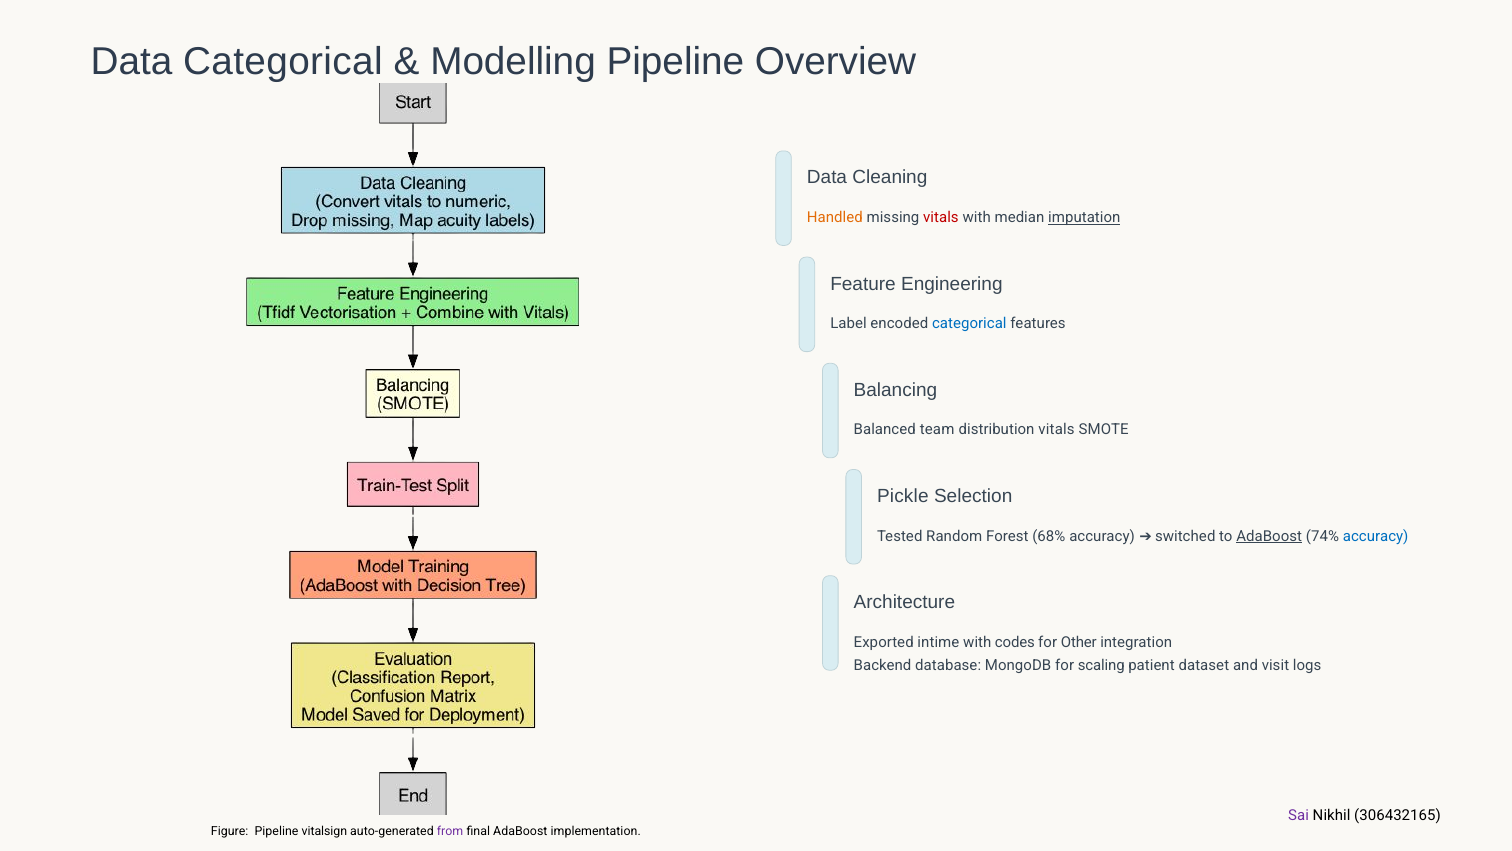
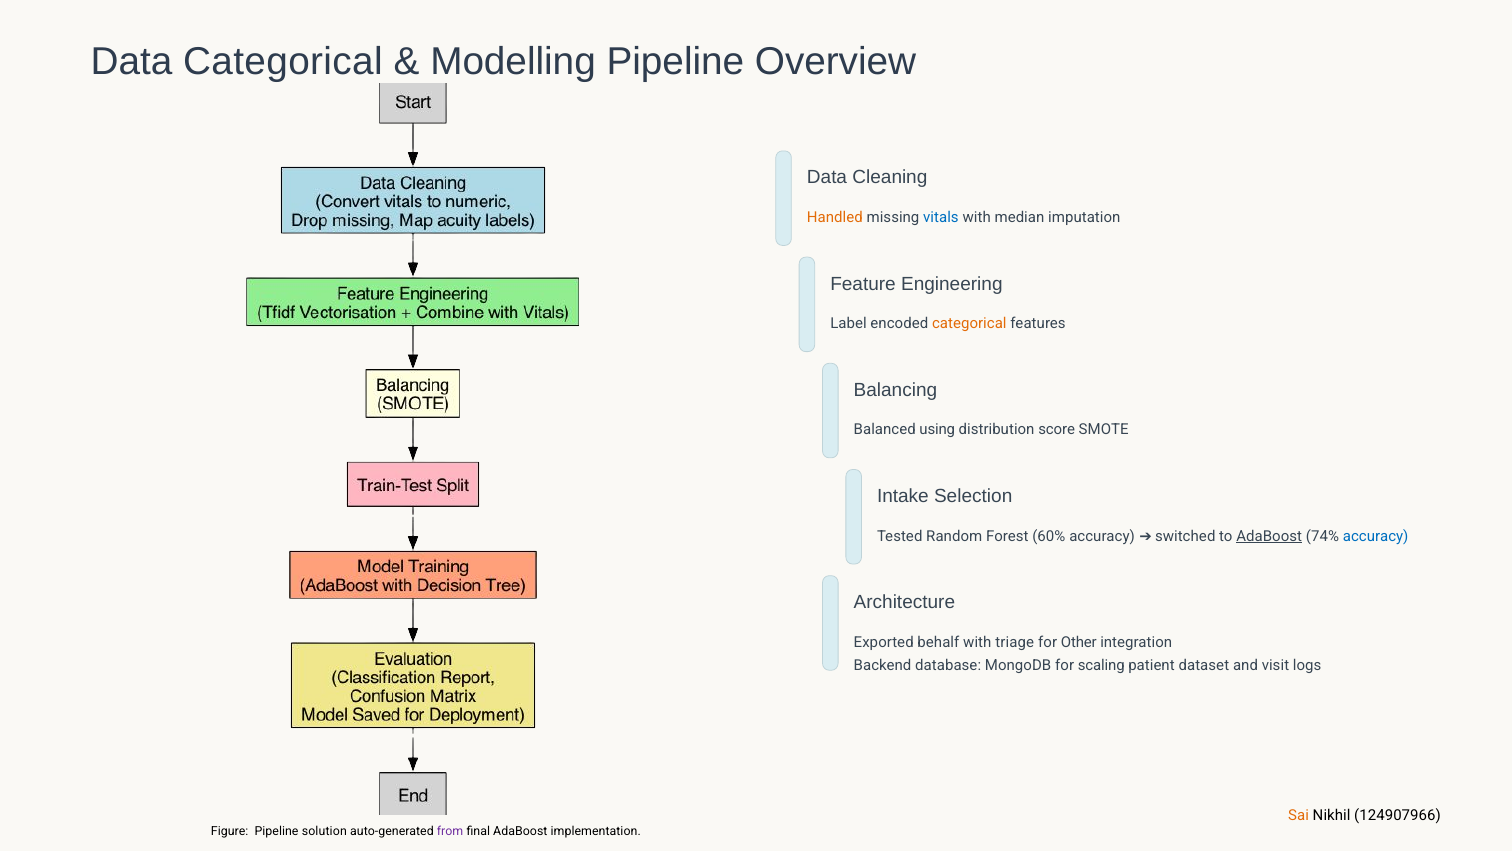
vitals at (941, 217) colour: red -> blue
imputation underline: present -> none
categorical at (969, 324) colour: blue -> orange
team: team -> using
distribution vitals: vitals -> score
Pickle: Pickle -> Intake
68%: 68% -> 60%
intime: intime -> behalf
codes: codes -> triage
Sai colour: purple -> orange
306432165: 306432165 -> 124907966
vitalsign: vitalsign -> solution
